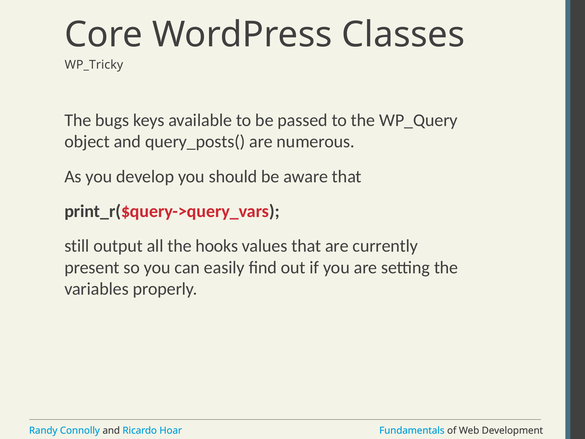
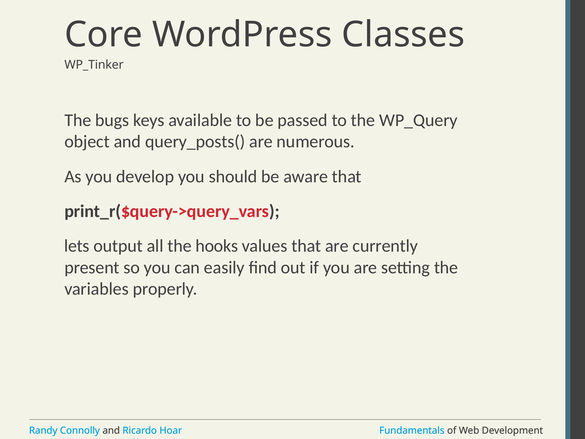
WP_Tricky: WP_Tricky -> WP_Tinker
still: still -> lets
